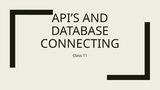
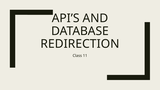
CONNECTING: CONNECTING -> REDIRECTION
